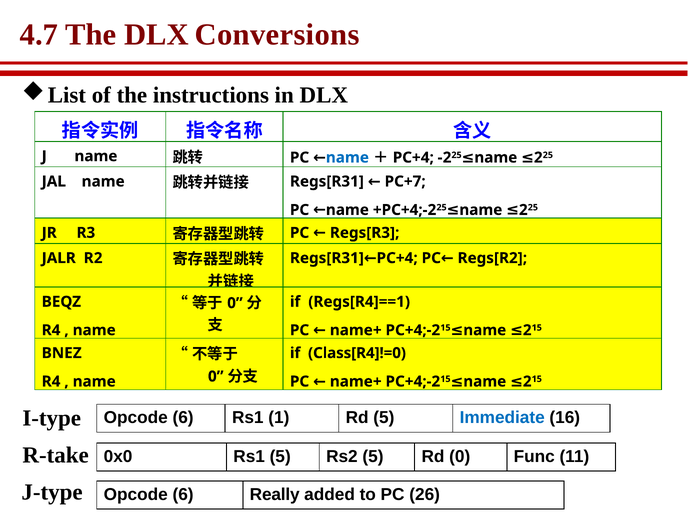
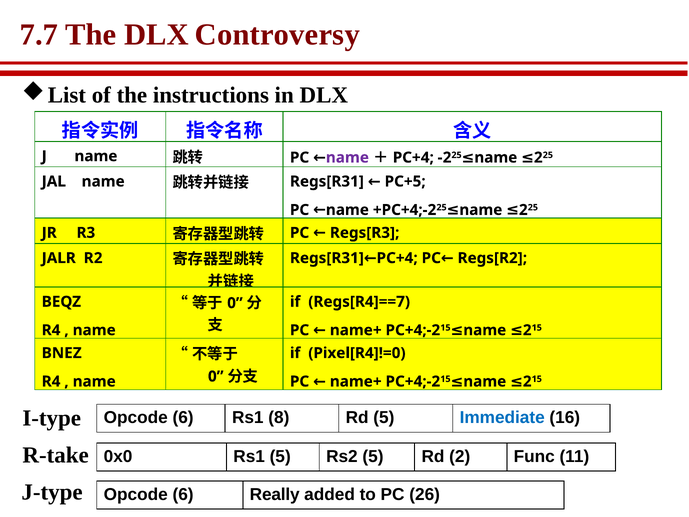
4.7: 4.7 -> 7.7
Conversions: Conversions -> Controversy
name at (347, 157) colour: blue -> purple
PC+7: PC+7 -> PC+5
Regs[R4]==1: Regs[R4]==1 -> Regs[R4]==7
Class[R4]!=0: Class[R4]!=0 -> Pixel[R4]!=0
1: 1 -> 8
Rd 0: 0 -> 2
